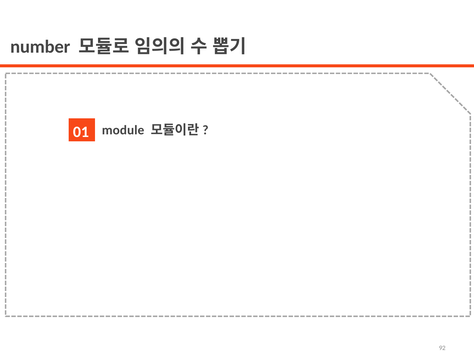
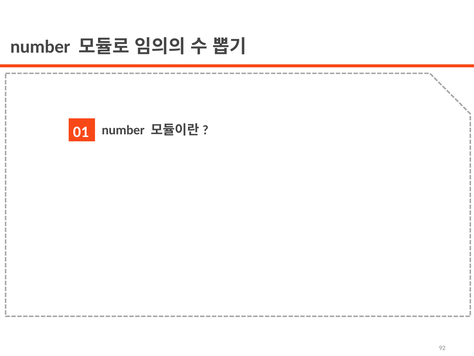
01 module: module -> number
